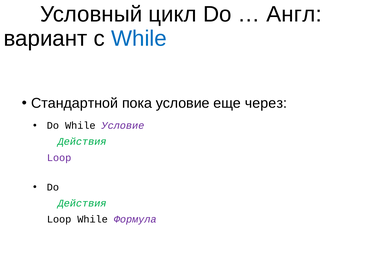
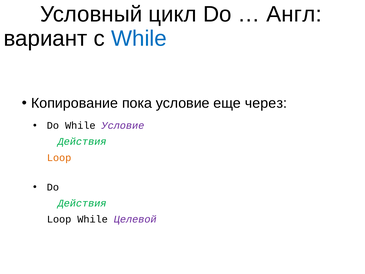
Стандартной: Стандартной -> Копирование
Loop at (59, 158) colour: purple -> orange
Формула: Формула -> Целевой
